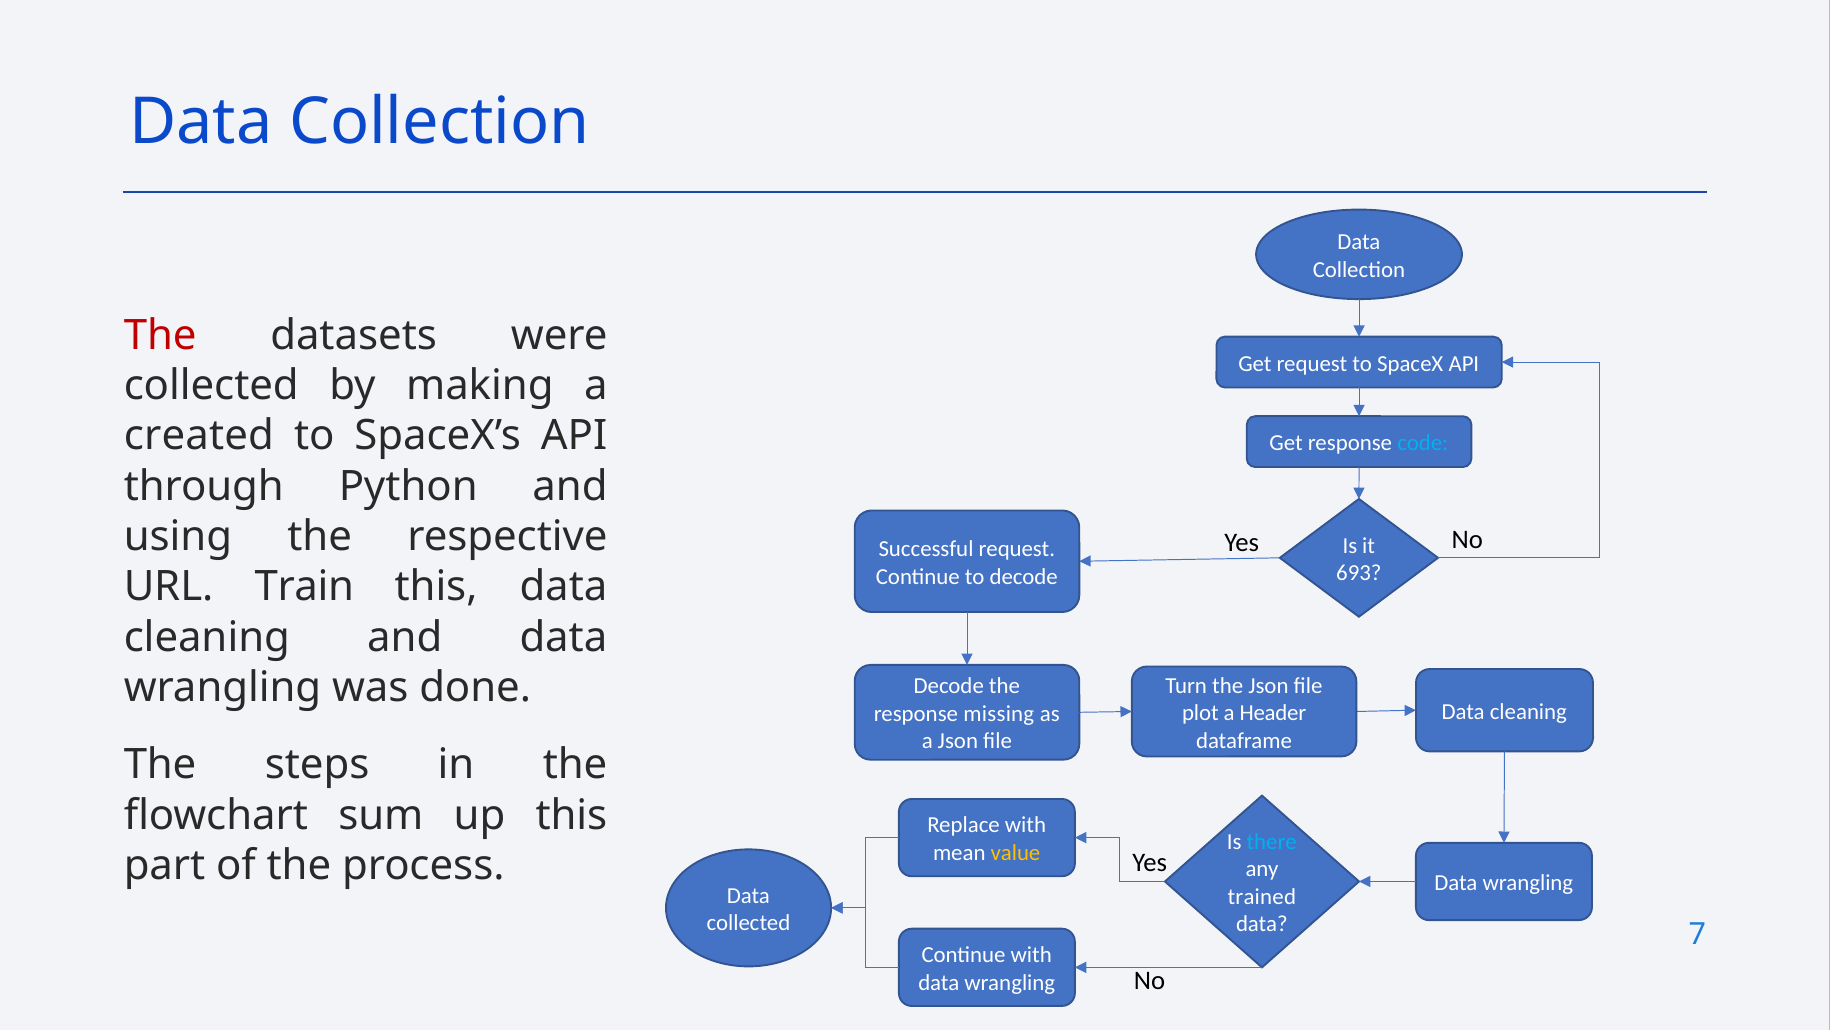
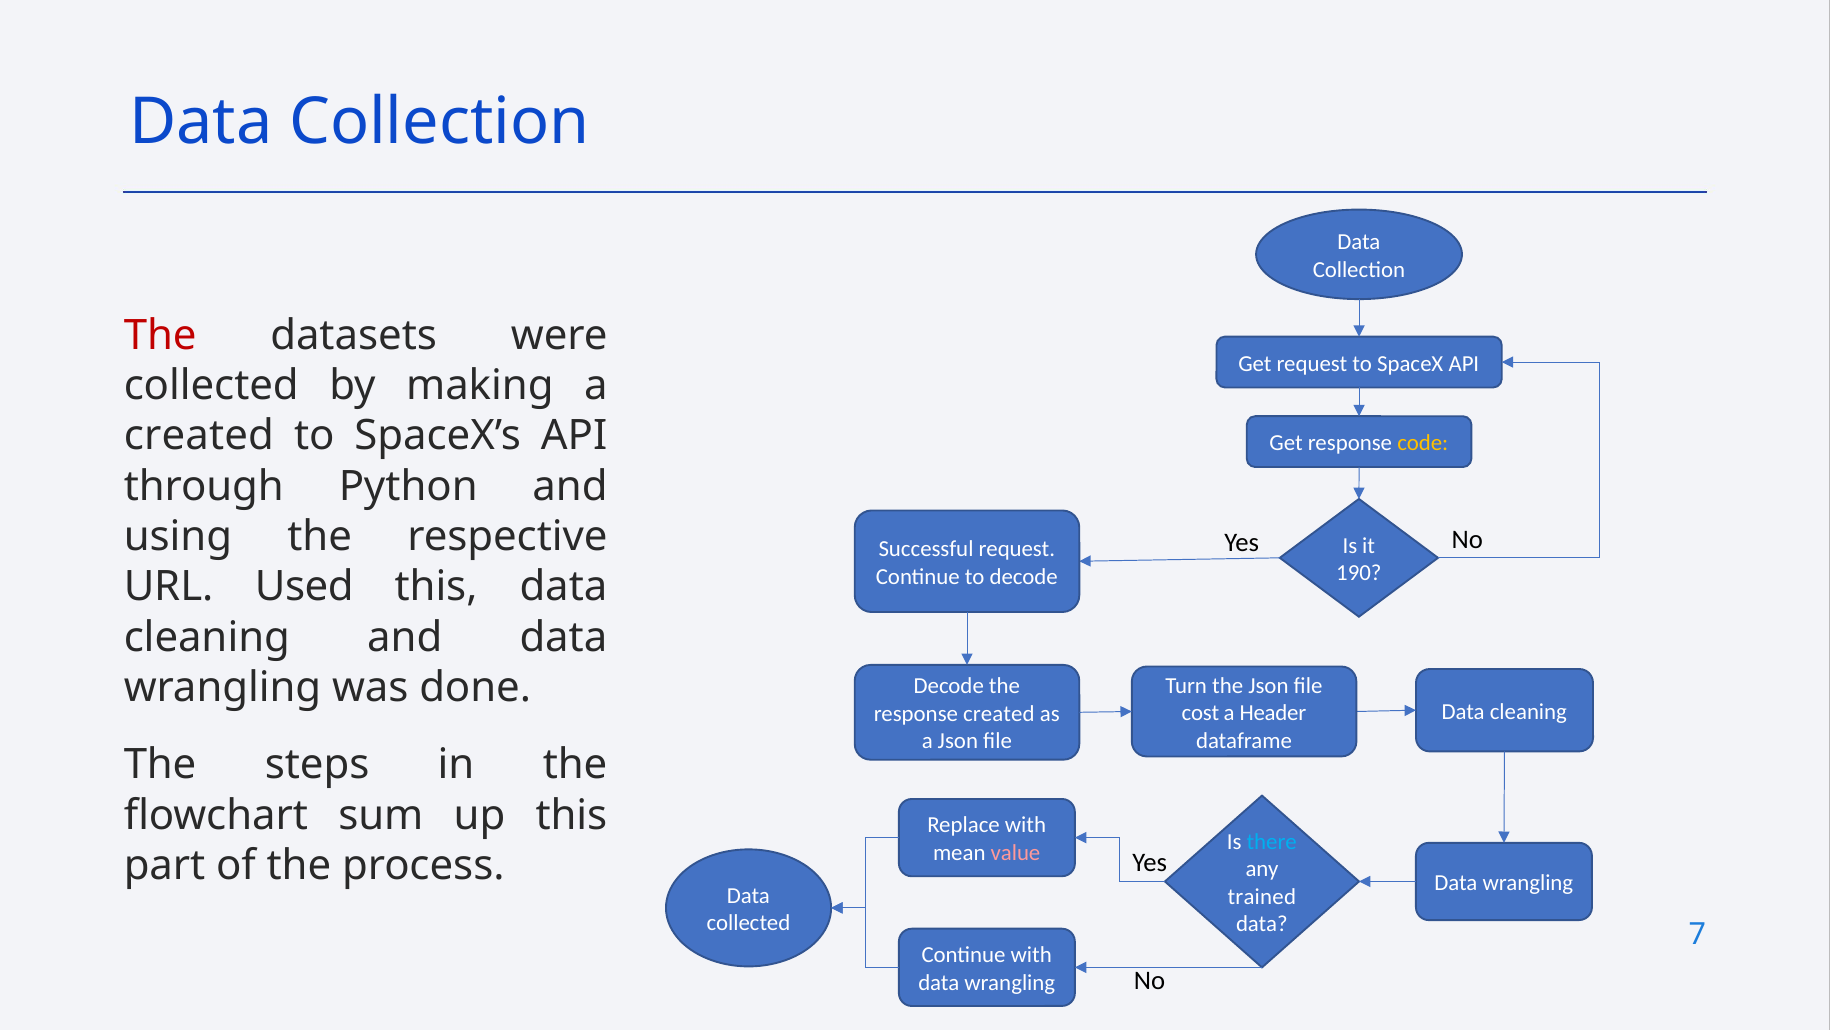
code colour: light blue -> yellow
693: 693 -> 190
Train: Train -> Used
plot: plot -> cost
response missing: missing -> created
value colour: yellow -> pink
